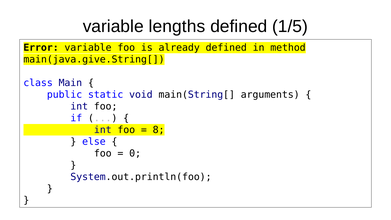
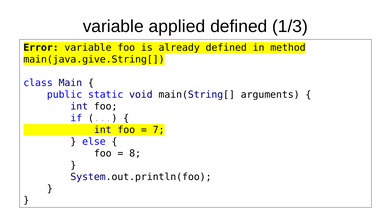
lengths: lengths -> applied
1/5: 1/5 -> 1/3
8: 8 -> 7
0: 0 -> 8
